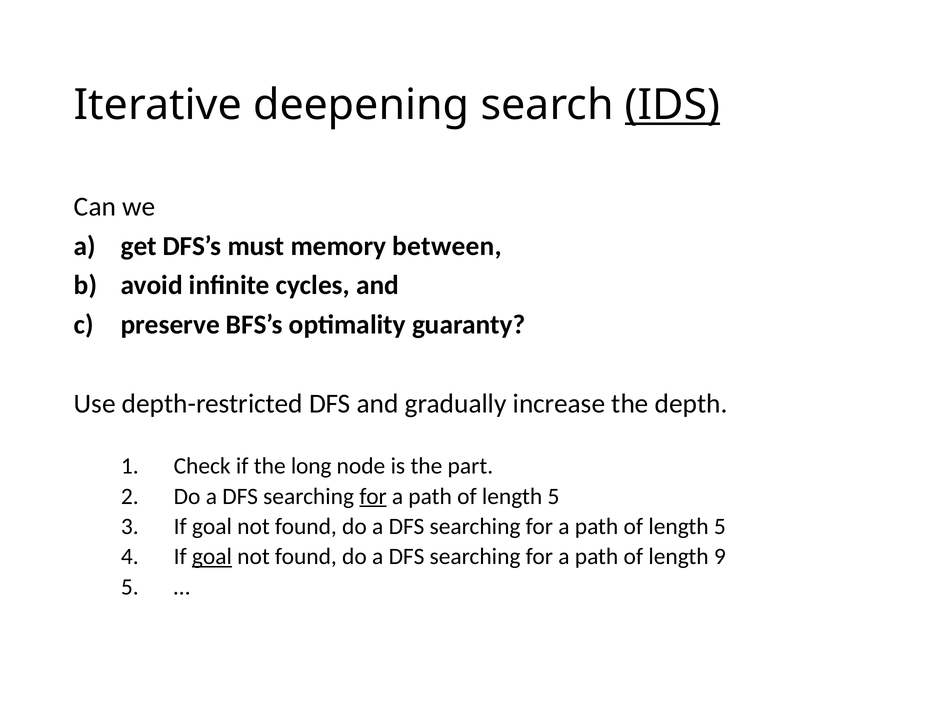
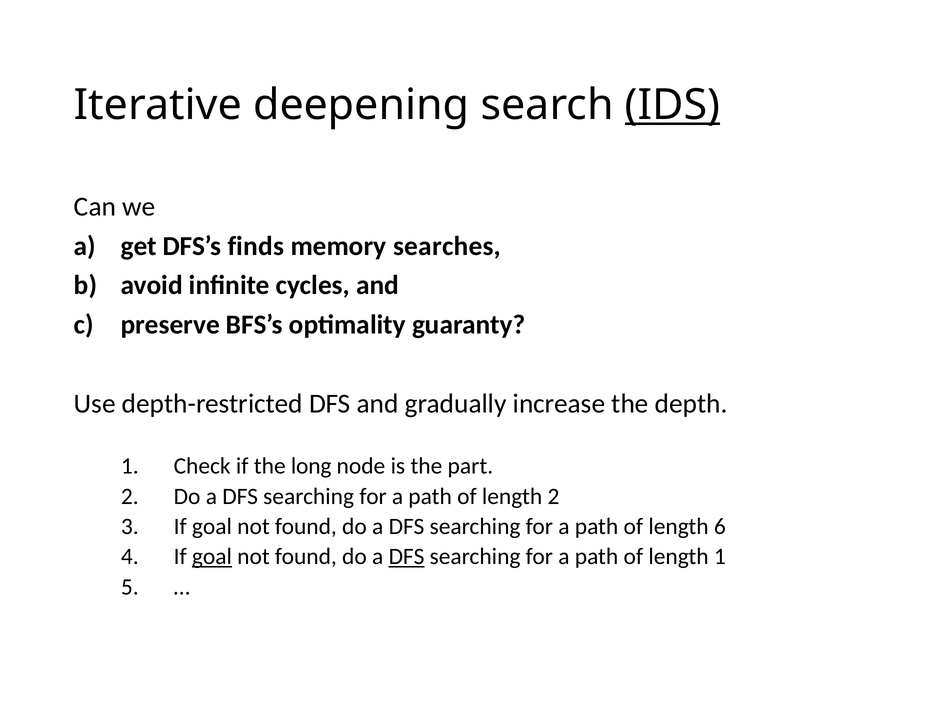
must: must -> finds
between: between -> searches
for at (373, 496) underline: present -> none
5 at (553, 496): 5 -> 2
5 at (720, 527): 5 -> 6
DFS at (407, 557) underline: none -> present
length 9: 9 -> 1
